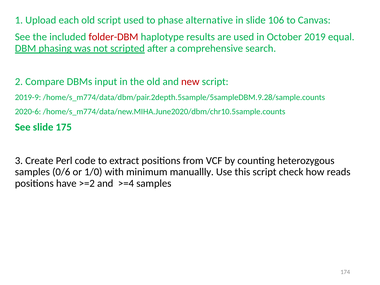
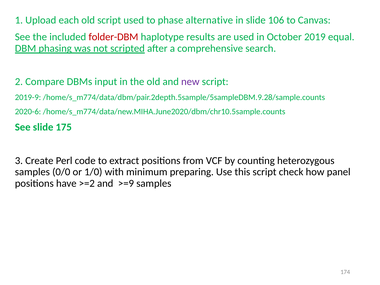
new colour: red -> purple
0/6: 0/6 -> 0/0
manuallly: manuallly -> preparing
reads: reads -> panel
>=4: >=4 -> >=9
